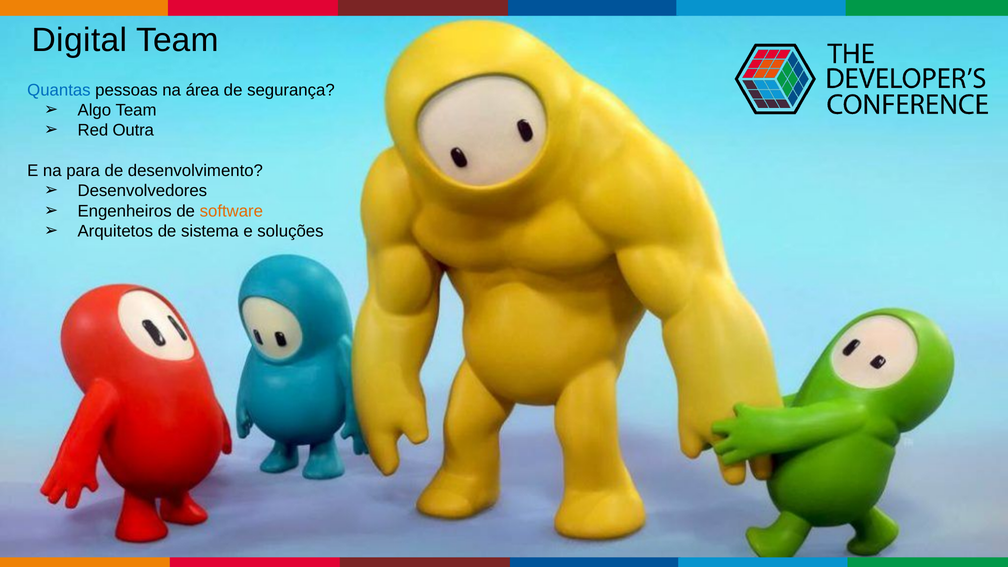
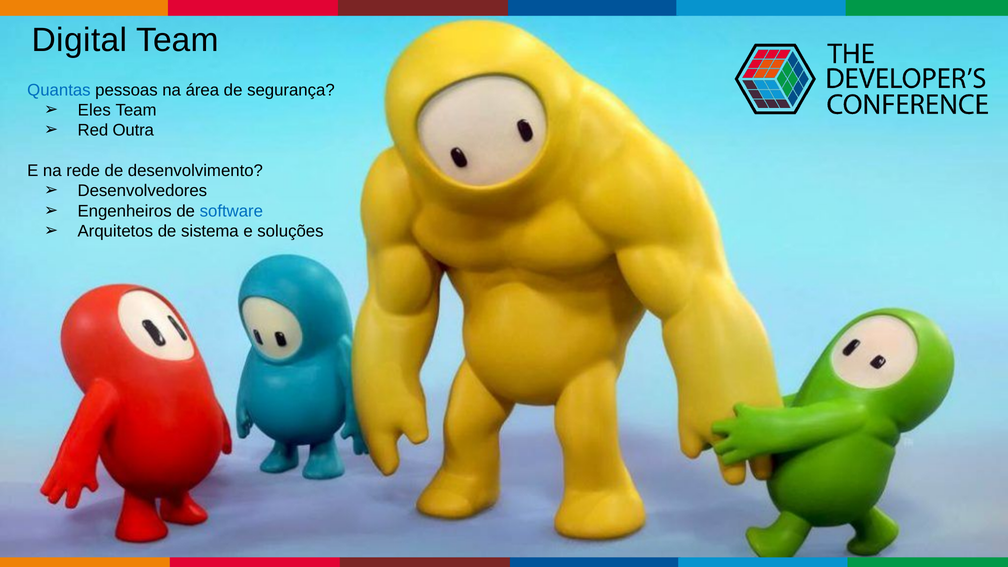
Algo: Algo -> Eles
para: para -> rede
software colour: orange -> blue
